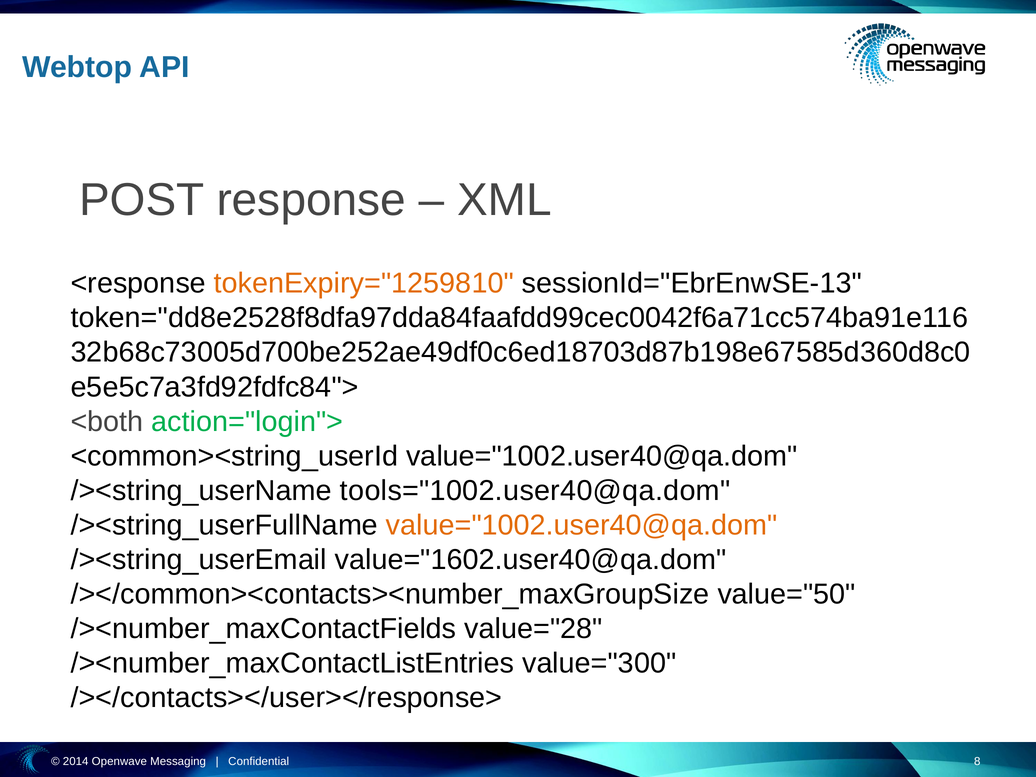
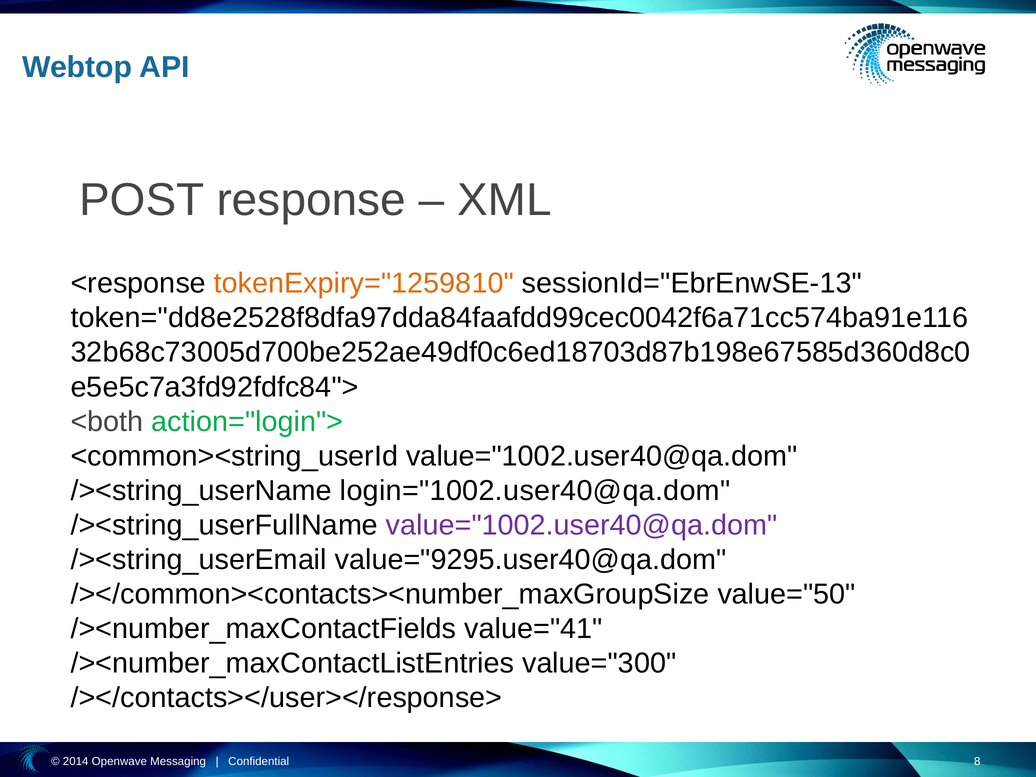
tools="1002.user40@qa.dom: tools="1002.user40@qa.dom -> login="1002.user40@qa.dom
value="1002.user40@qa.dom at (582, 525) colour: orange -> purple
value="1602.user40@qa.dom: value="1602.user40@qa.dom -> value="9295.user40@qa.dom
value="28: value="28 -> value="41
